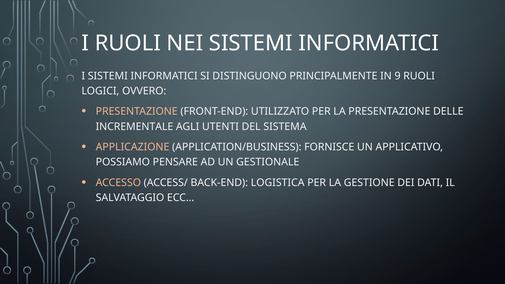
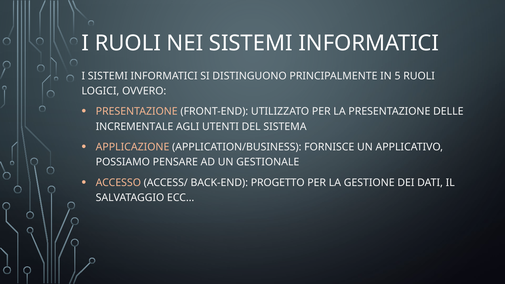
9: 9 -> 5
LOGISTICA: LOGISTICA -> PROGETTO
